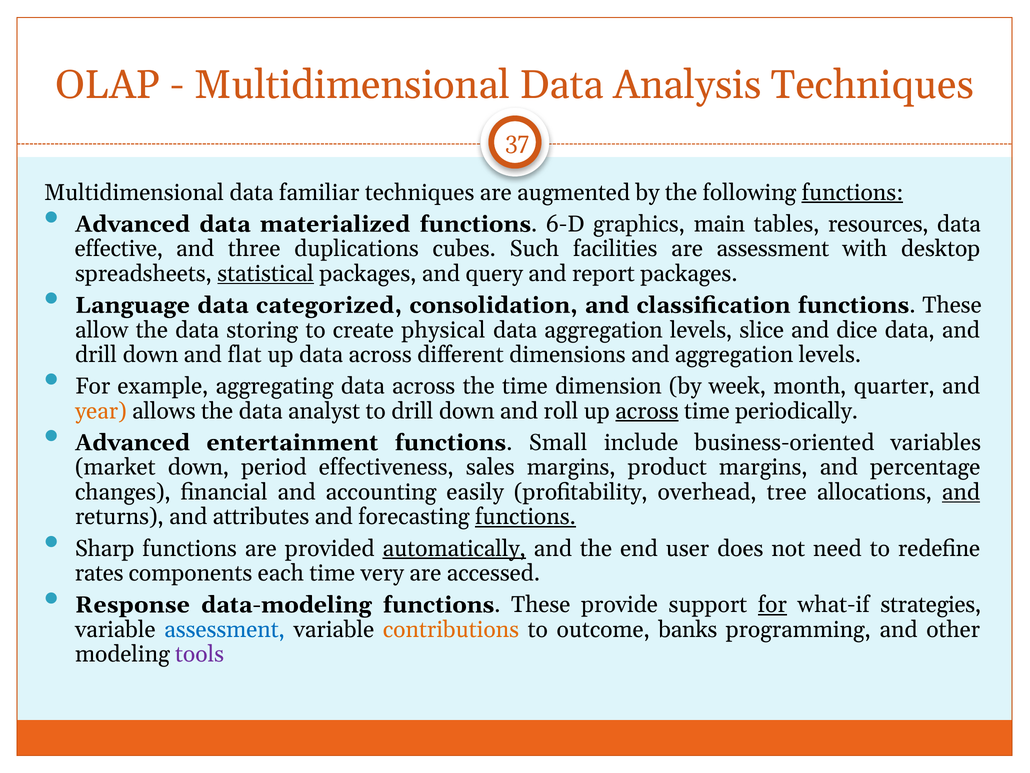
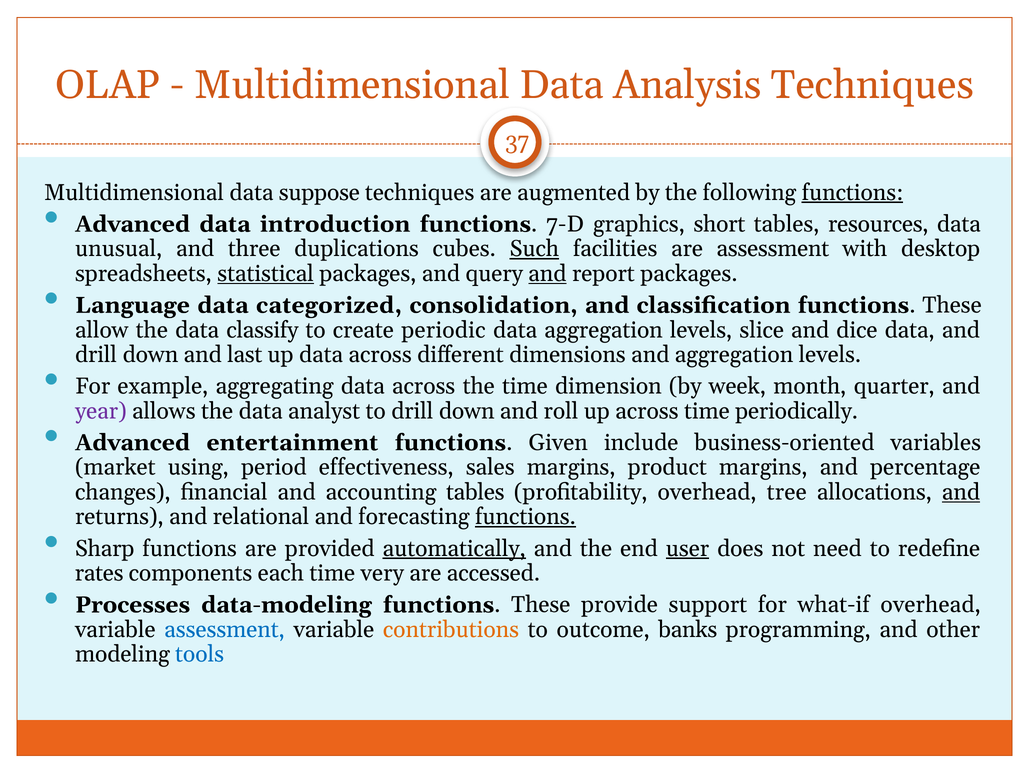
familiar: familiar -> suppose
materialized: materialized -> introduction
6-D: 6-D -> 7-D
main: main -> short
effective: effective -> unusual
Such underline: none -> present
and at (547, 273) underline: none -> present
storing: storing -> classify
physical: physical -> periodic
flat: flat -> last
year colour: orange -> purple
across at (647, 411) underline: present -> none
Small: Small -> Given
market down: down -> using
accounting easily: easily -> tables
attributes: attributes -> relational
user underline: none -> present
Response: Response -> Processes
for at (772, 604) underline: present -> none
what-if strategies: strategies -> overhead
tools colour: purple -> blue
